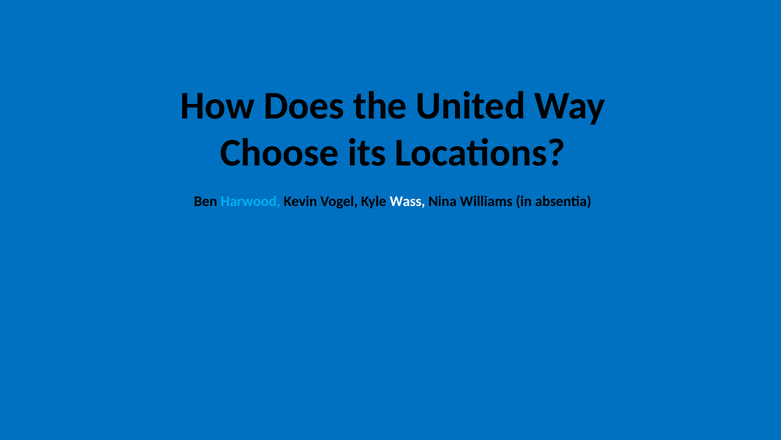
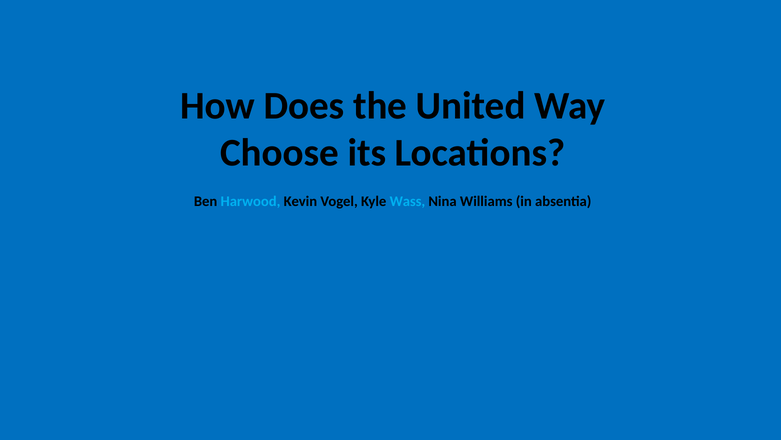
Wass colour: white -> light blue
